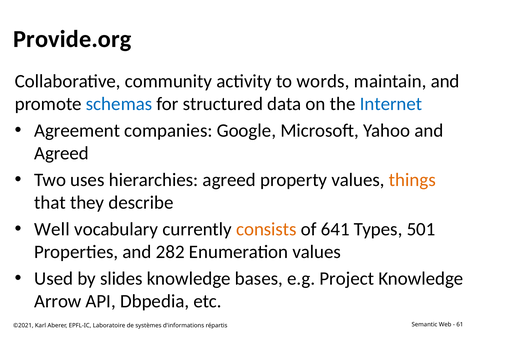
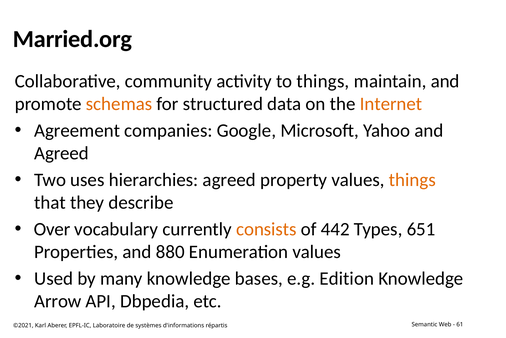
Provide.org: Provide.org -> Married.org
to words: words -> things
schemas colour: blue -> orange
Internet colour: blue -> orange
Well: Well -> Over
641: 641 -> 442
501: 501 -> 651
282: 282 -> 880
slides: slides -> many
Project: Project -> Edition
